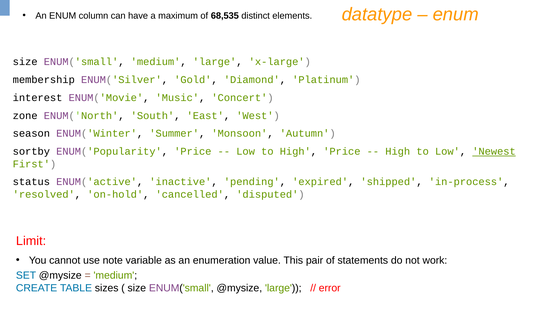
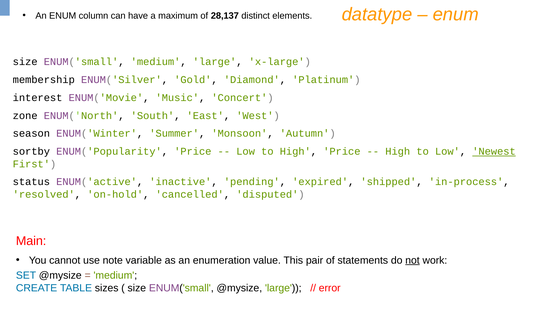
68,535: 68,535 -> 28,137
Limit: Limit -> Main
not underline: none -> present
